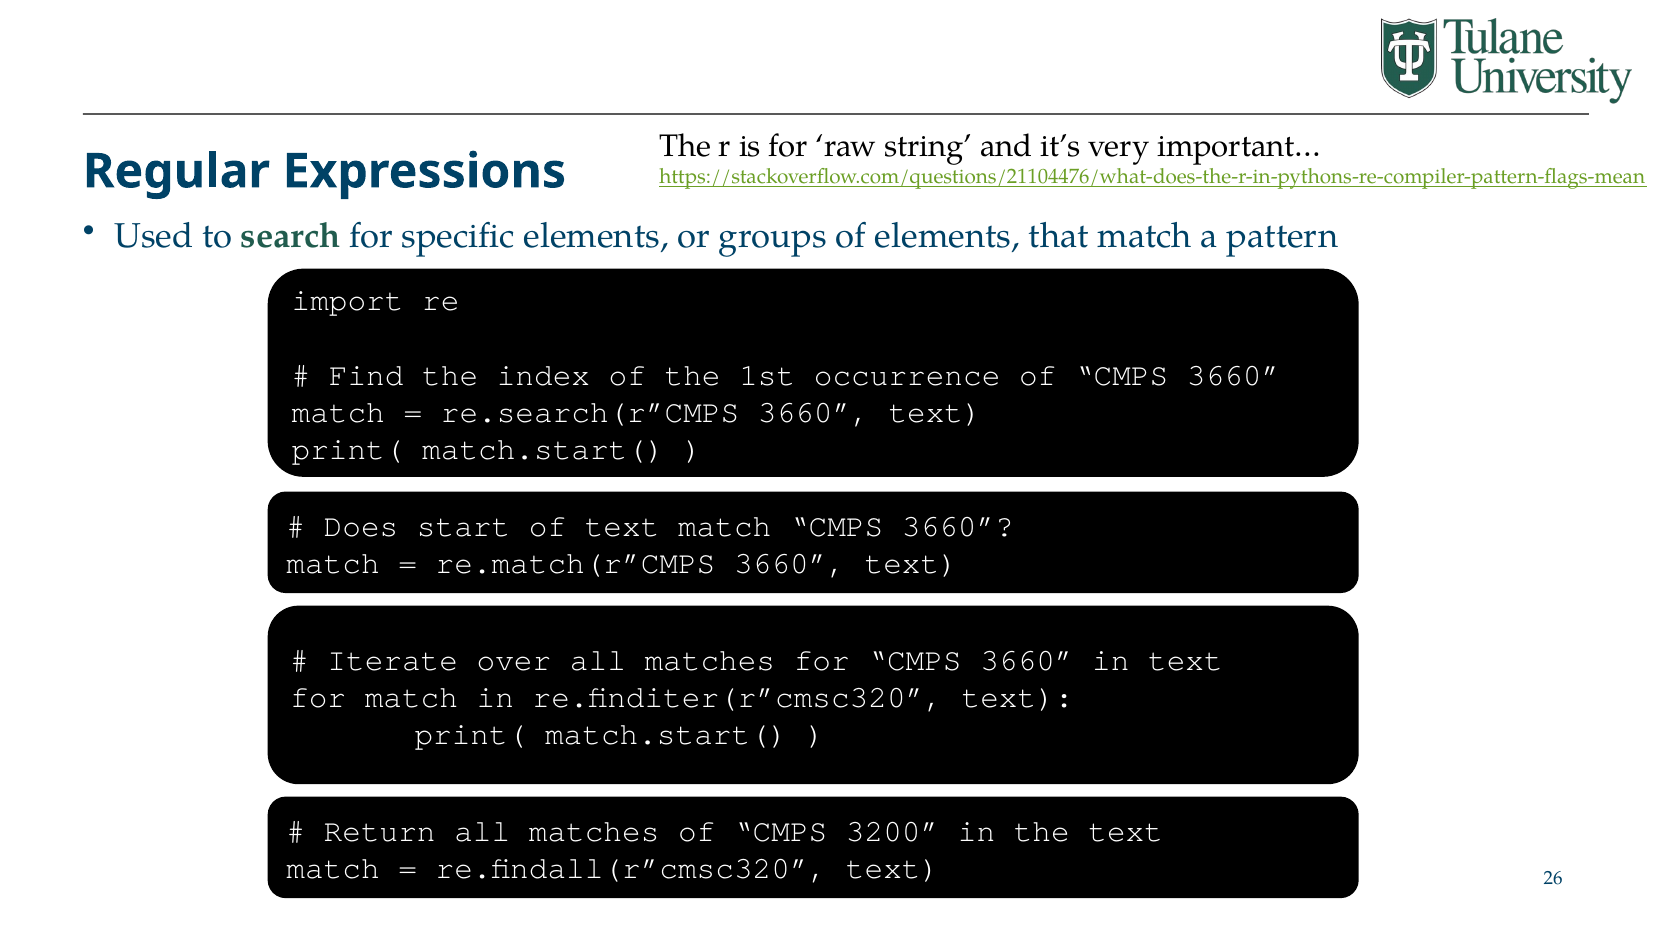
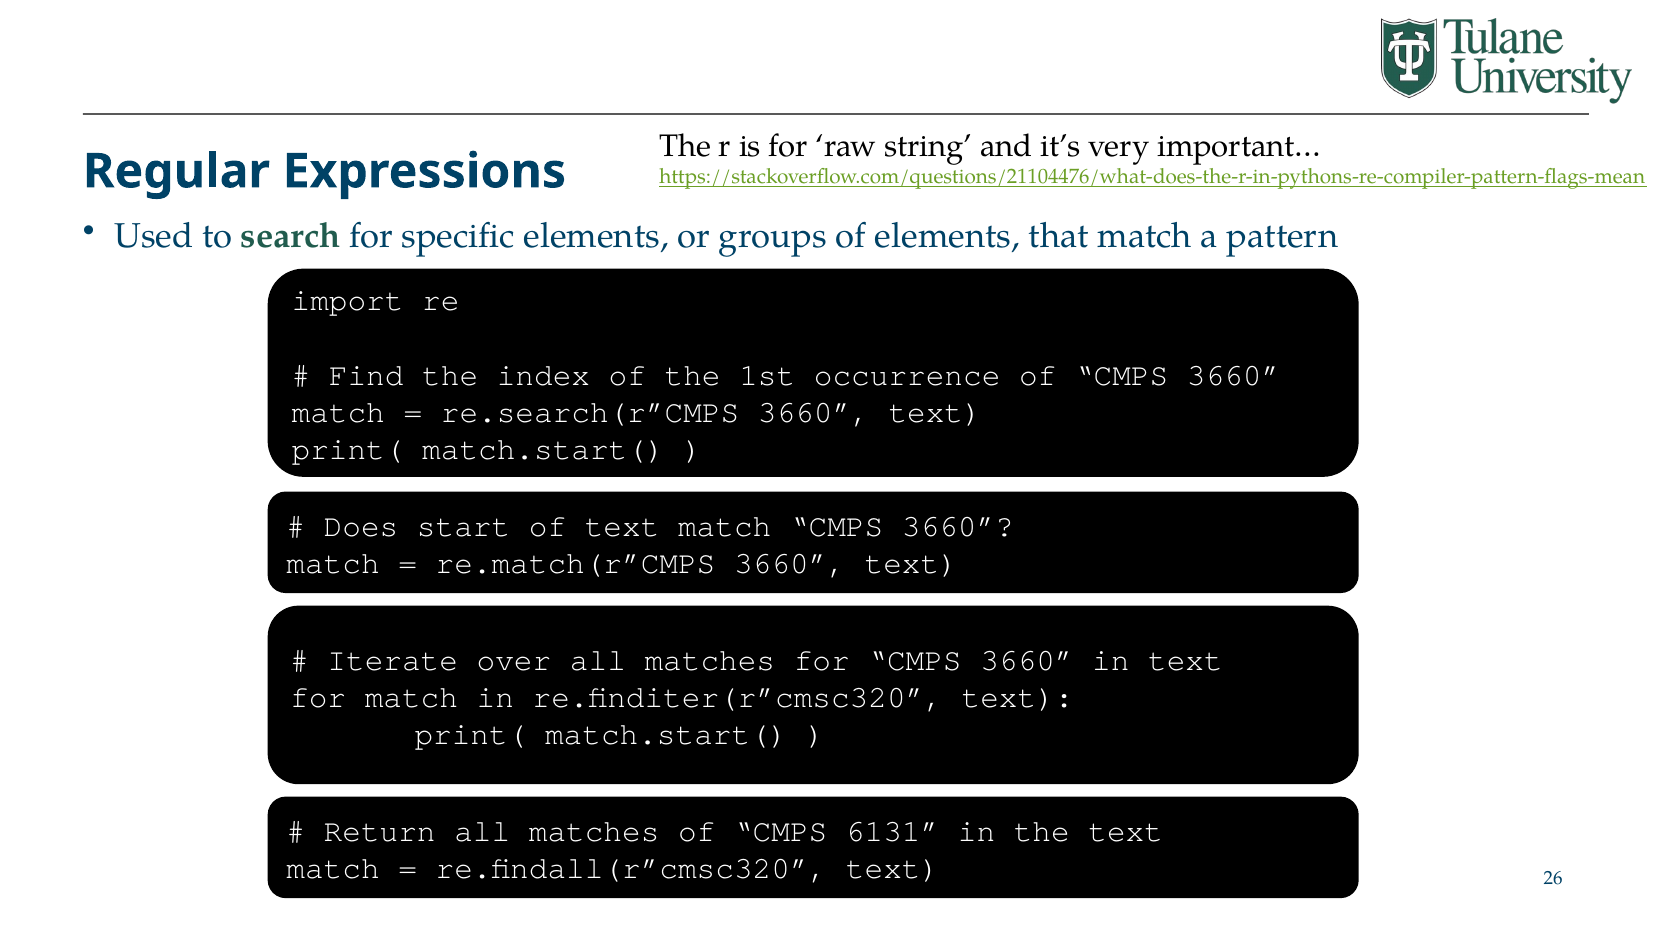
3200: 3200 -> 6131
